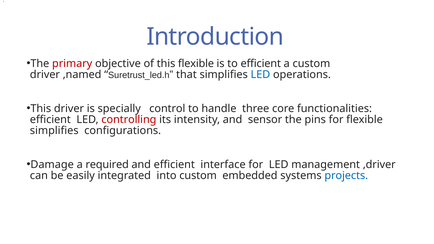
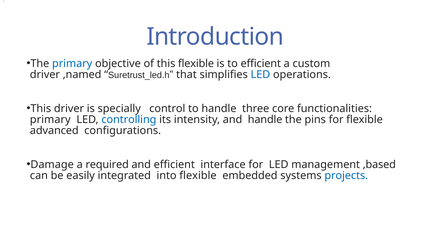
primary at (72, 64) colour: red -> blue
efficient at (50, 120): efficient -> primary
controlling colour: red -> blue
and sensor: sensor -> handle
simplifies at (54, 131): simplifies -> advanced
,driver: ,driver -> ,based
into custom: custom -> flexible
